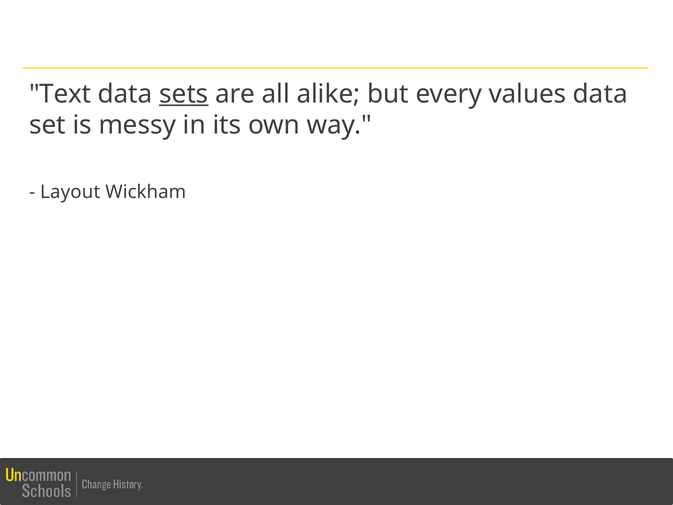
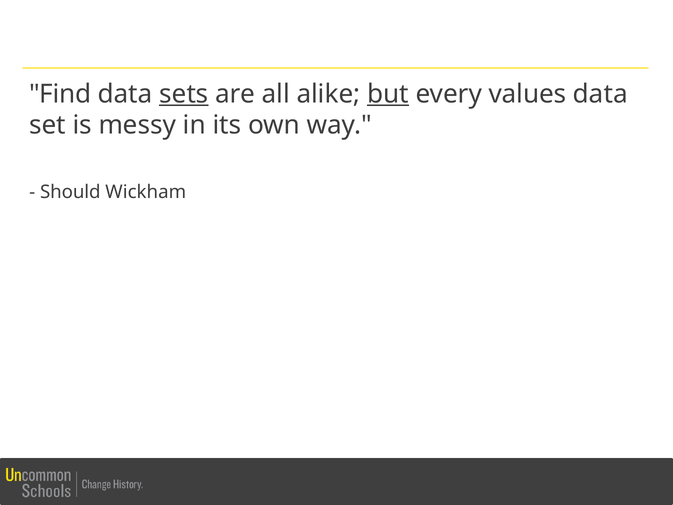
Text: Text -> Find
but underline: none -> present
Layout: Layout -> Should
